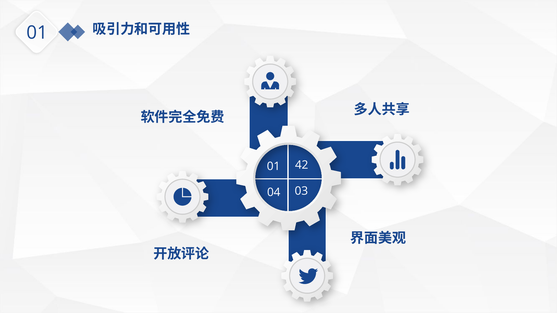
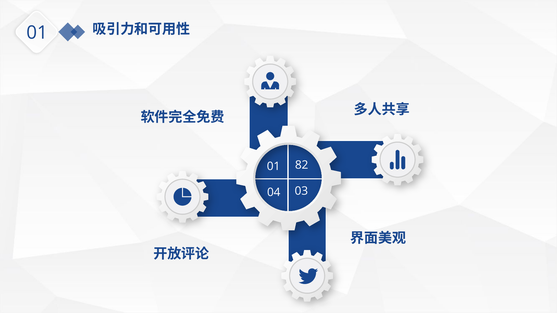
42: 42 -> 82
